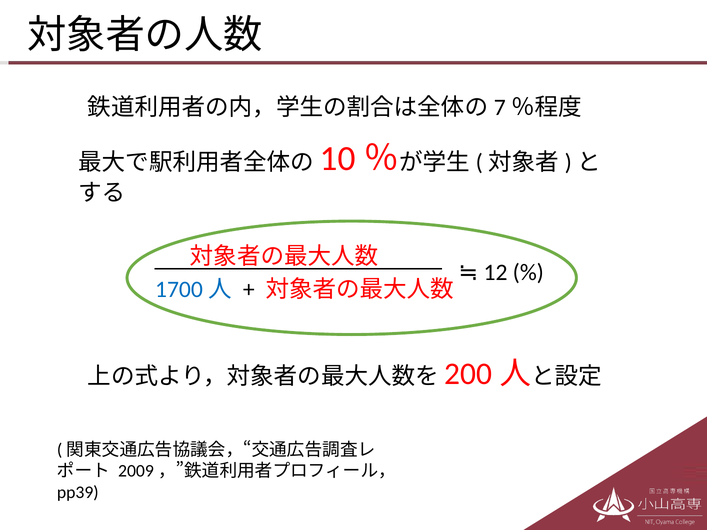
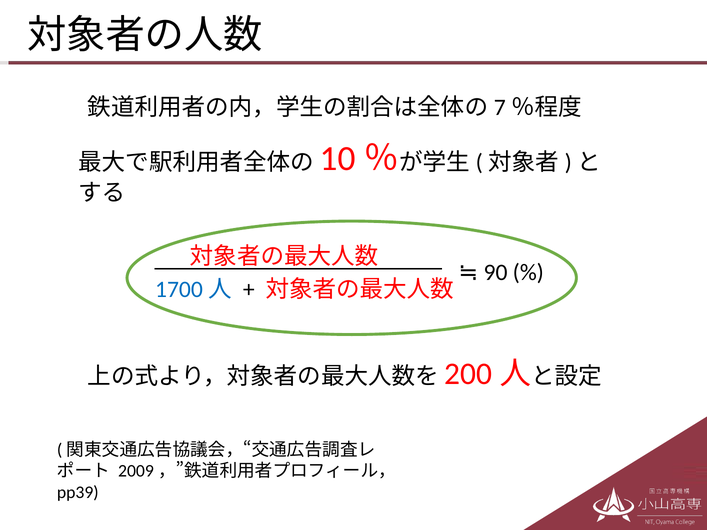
12: 12 -> 90
